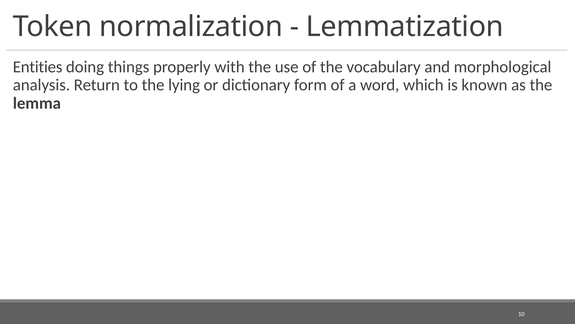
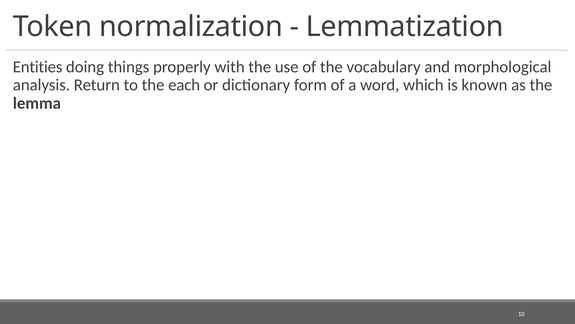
lying: lying -> each
